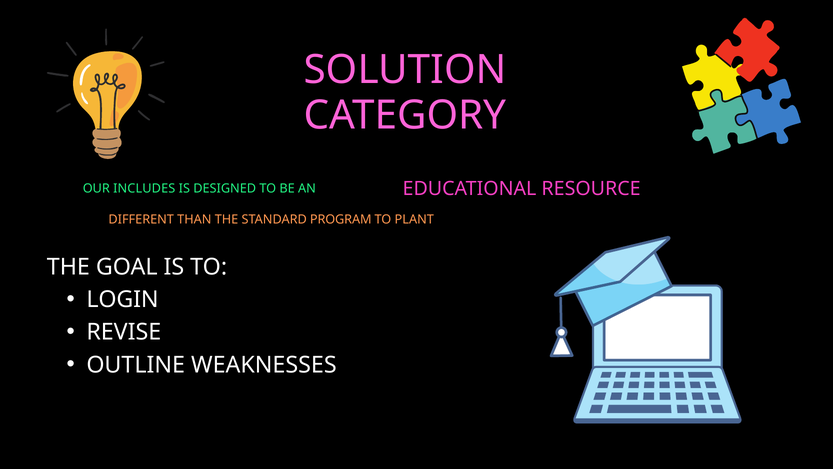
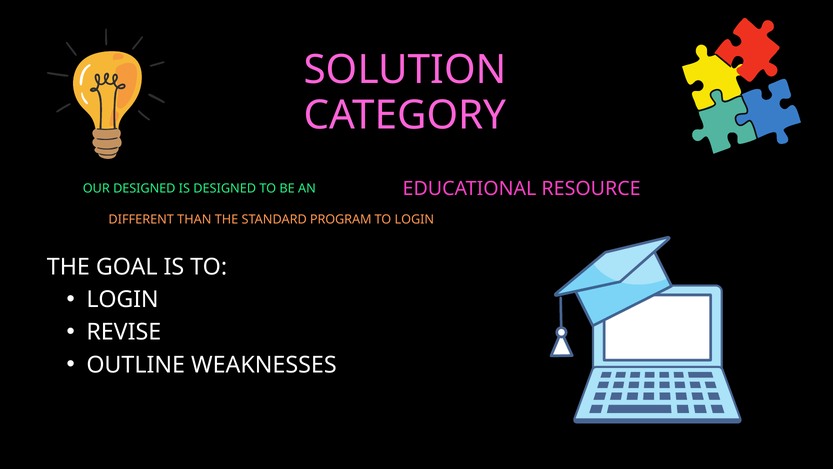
OUR INCLUDES: INCLUDES -> DESIGNED
TO PLANT: PLANT -> LOGIN
